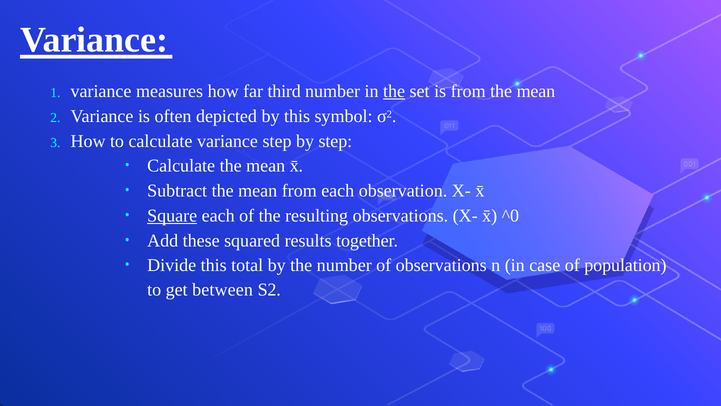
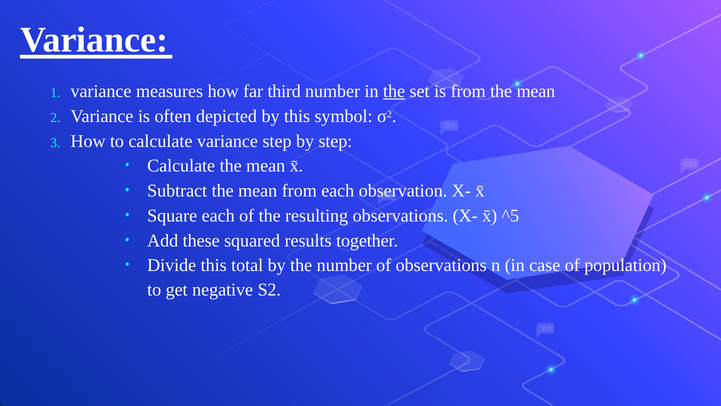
Square underline: present -> none
^0: ^0 -> ^5
between: between -> negative
